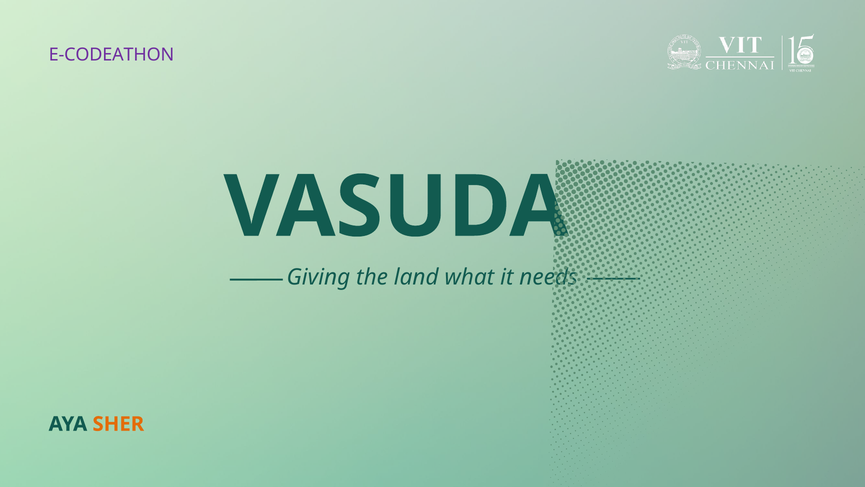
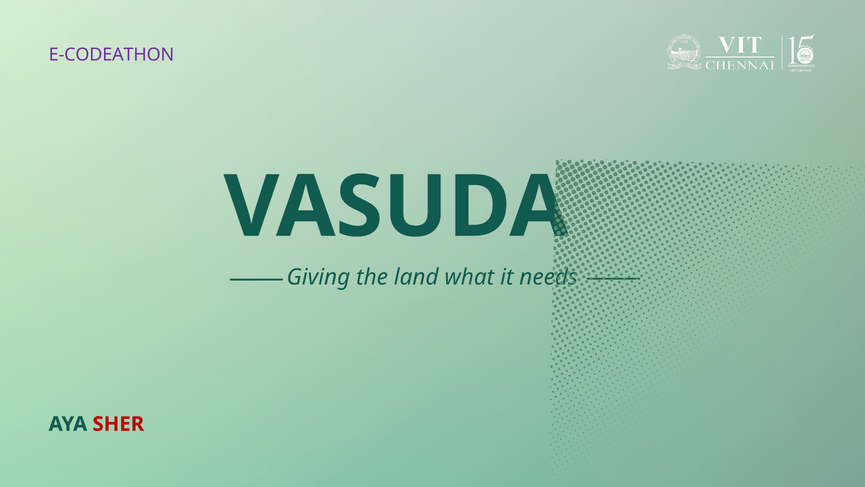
SHER colour: orange -> red
